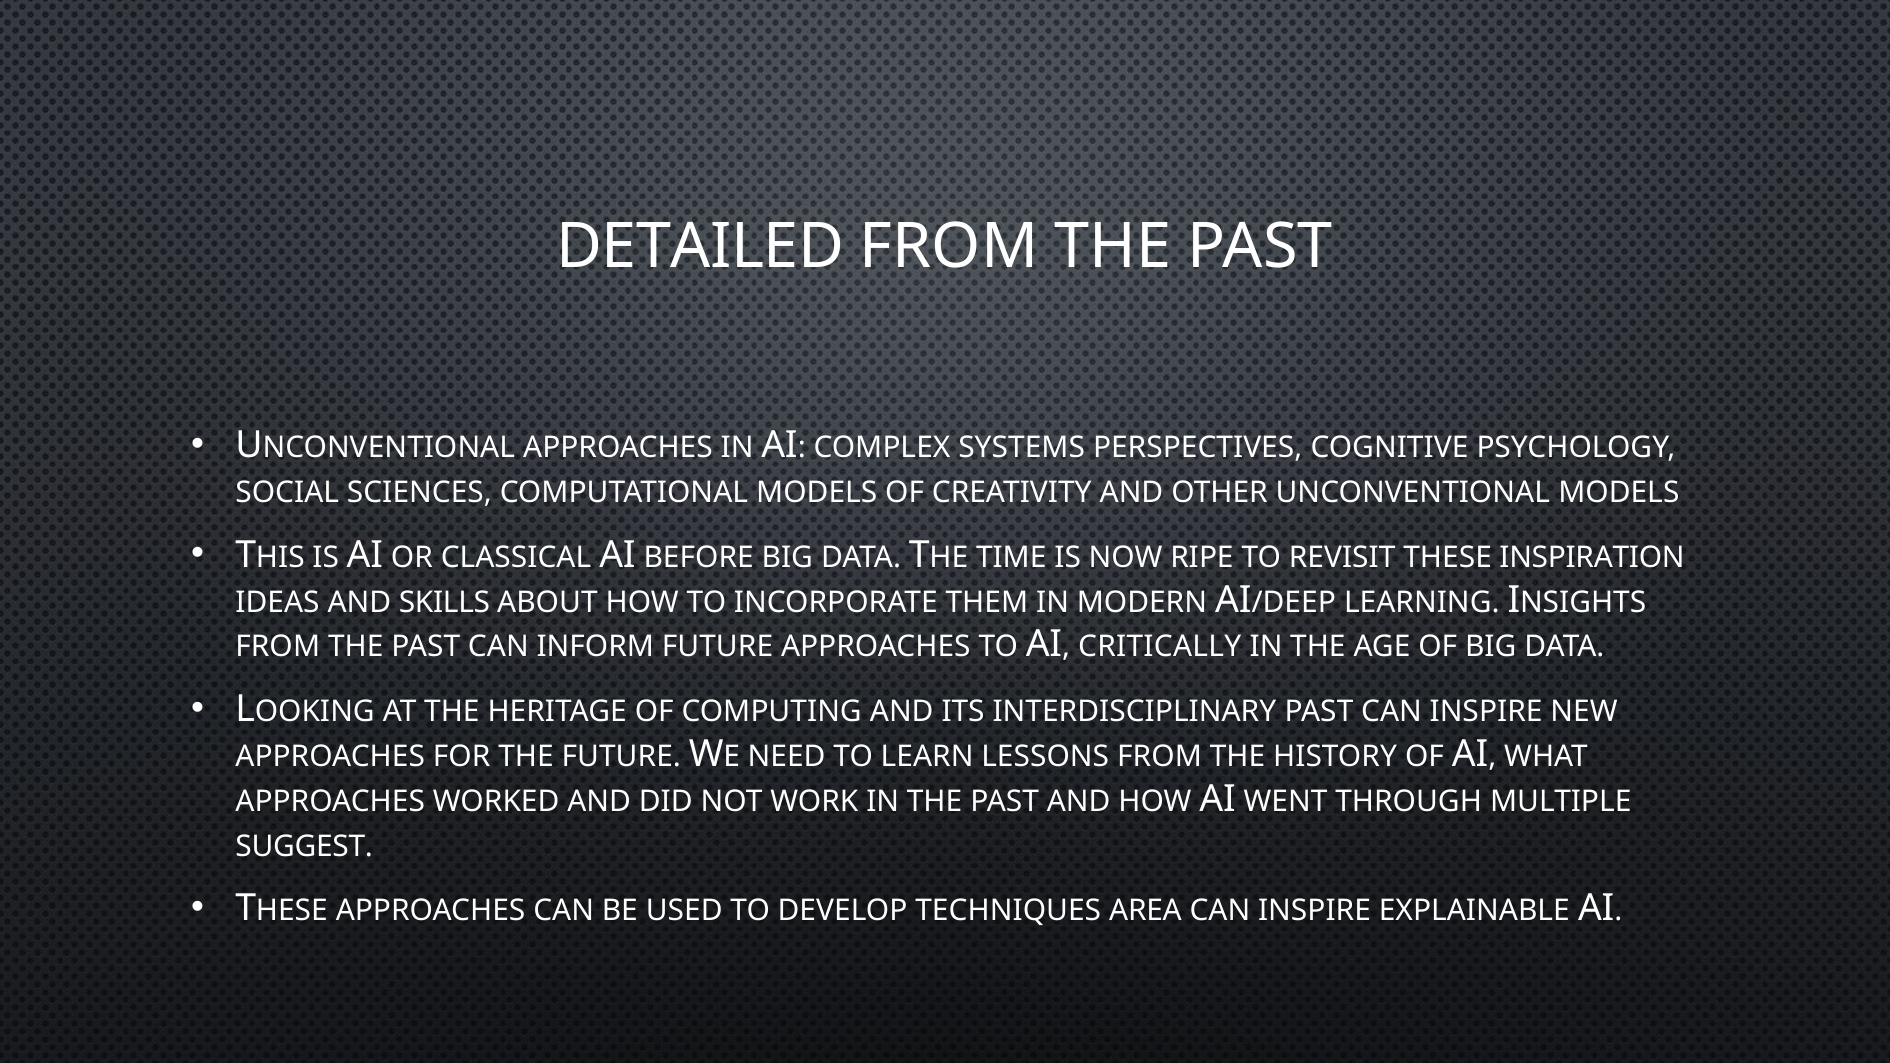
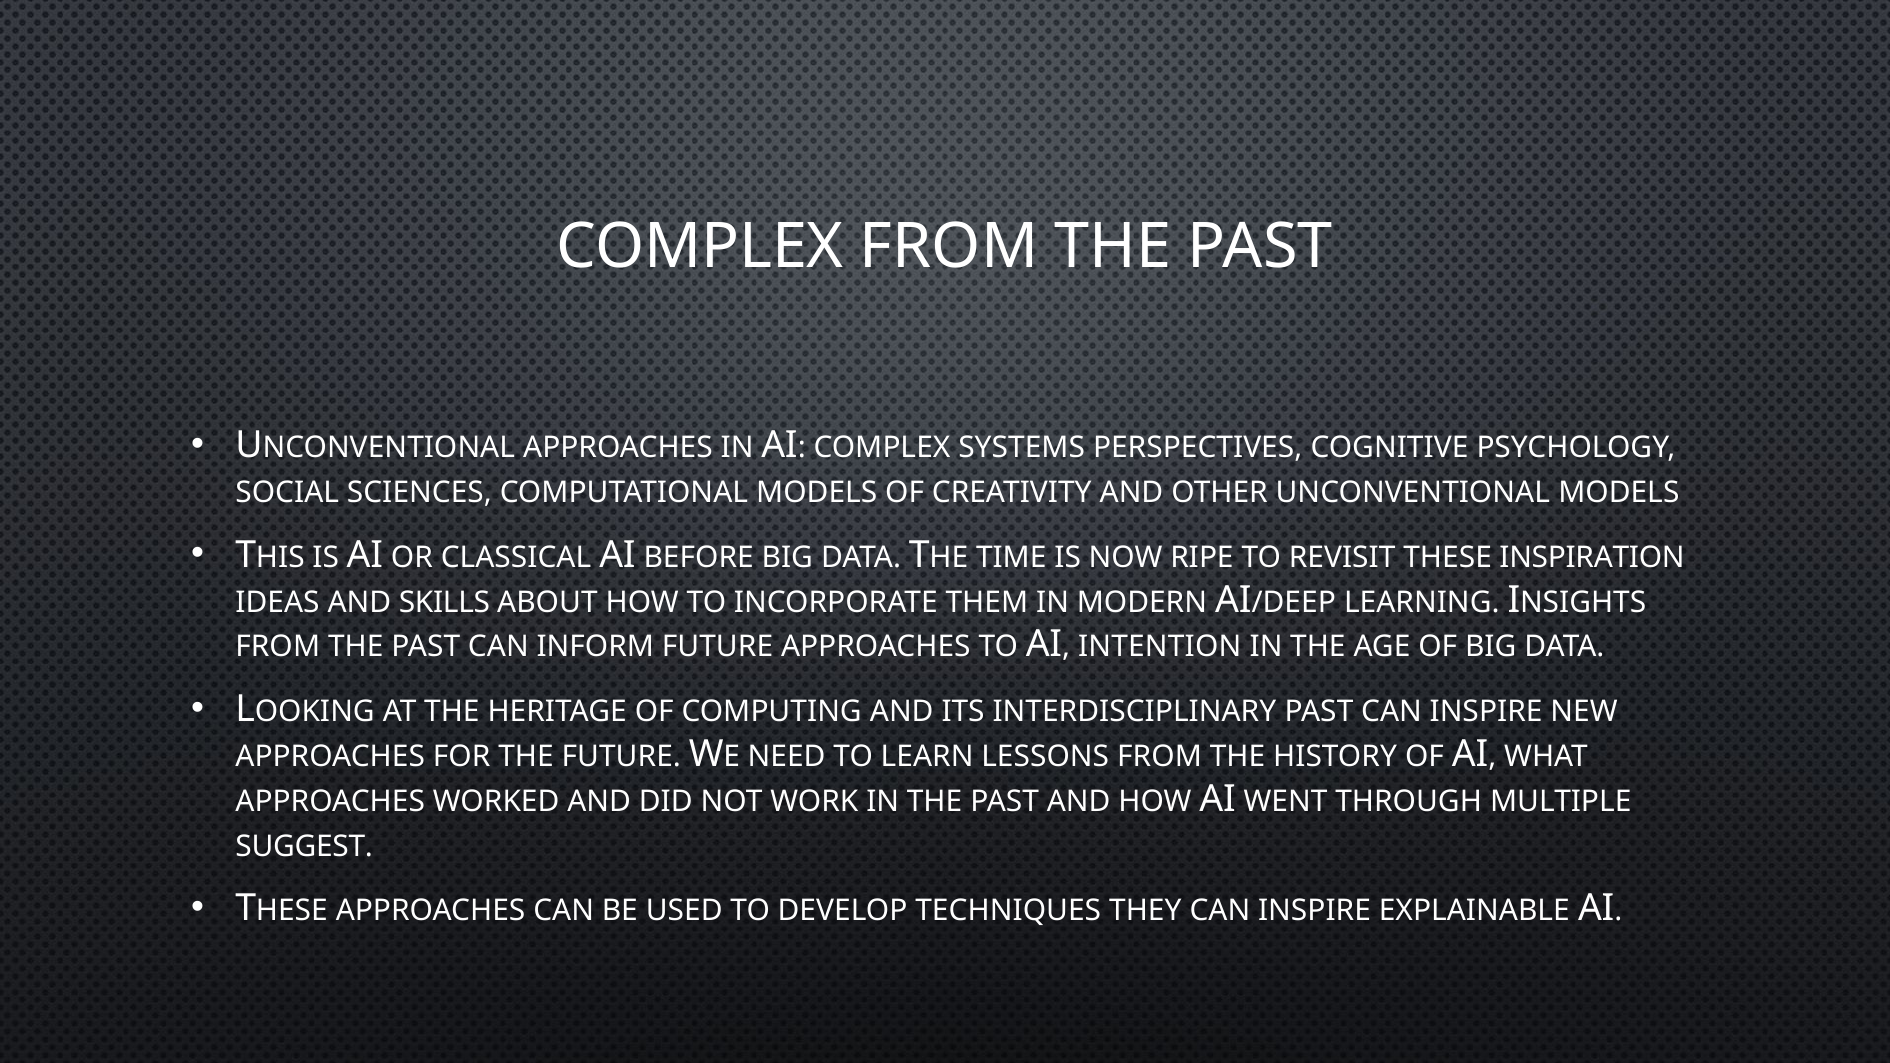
DETAILED at (700, 247): DETAILED -> COMPLEX
CRITICALLY: CRITICALLY -> INTENTION
AREA: AREA -> THEY
